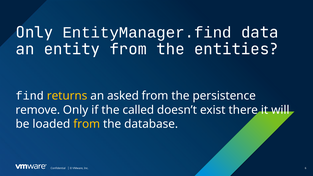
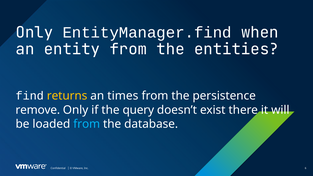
data: data -> when
asked: asked -> times
called: called -> query
from at (87, 124) colour: yellow -> light blue
